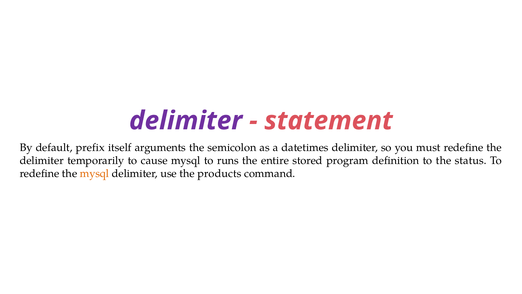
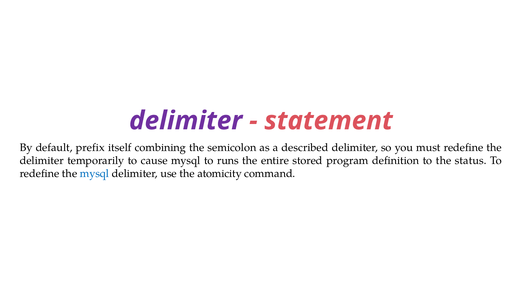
arguments: arguments -> combining
datetimes: datetimes -> described
mysql at (95, 173) colour: orange -> blue
products: products -> atomicity
